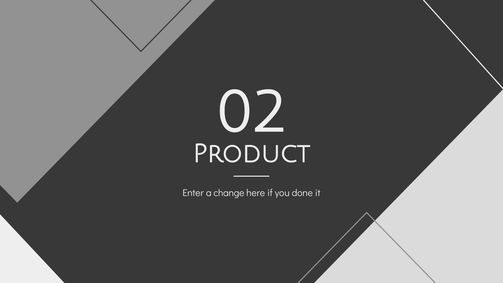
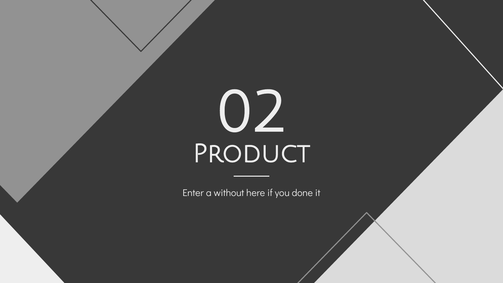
change: change -> without
